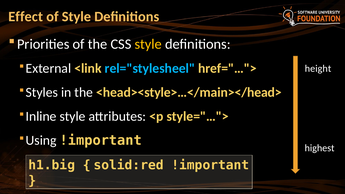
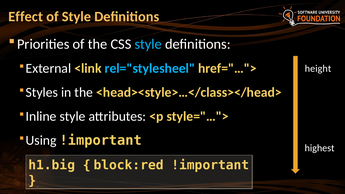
style at (148, 44) colour: yellow -> light blue
<head><style>…</main></head>: <head><style>…</main></head> -> <head><style>…</class></head>
solid:red: solid:red -> block:red
